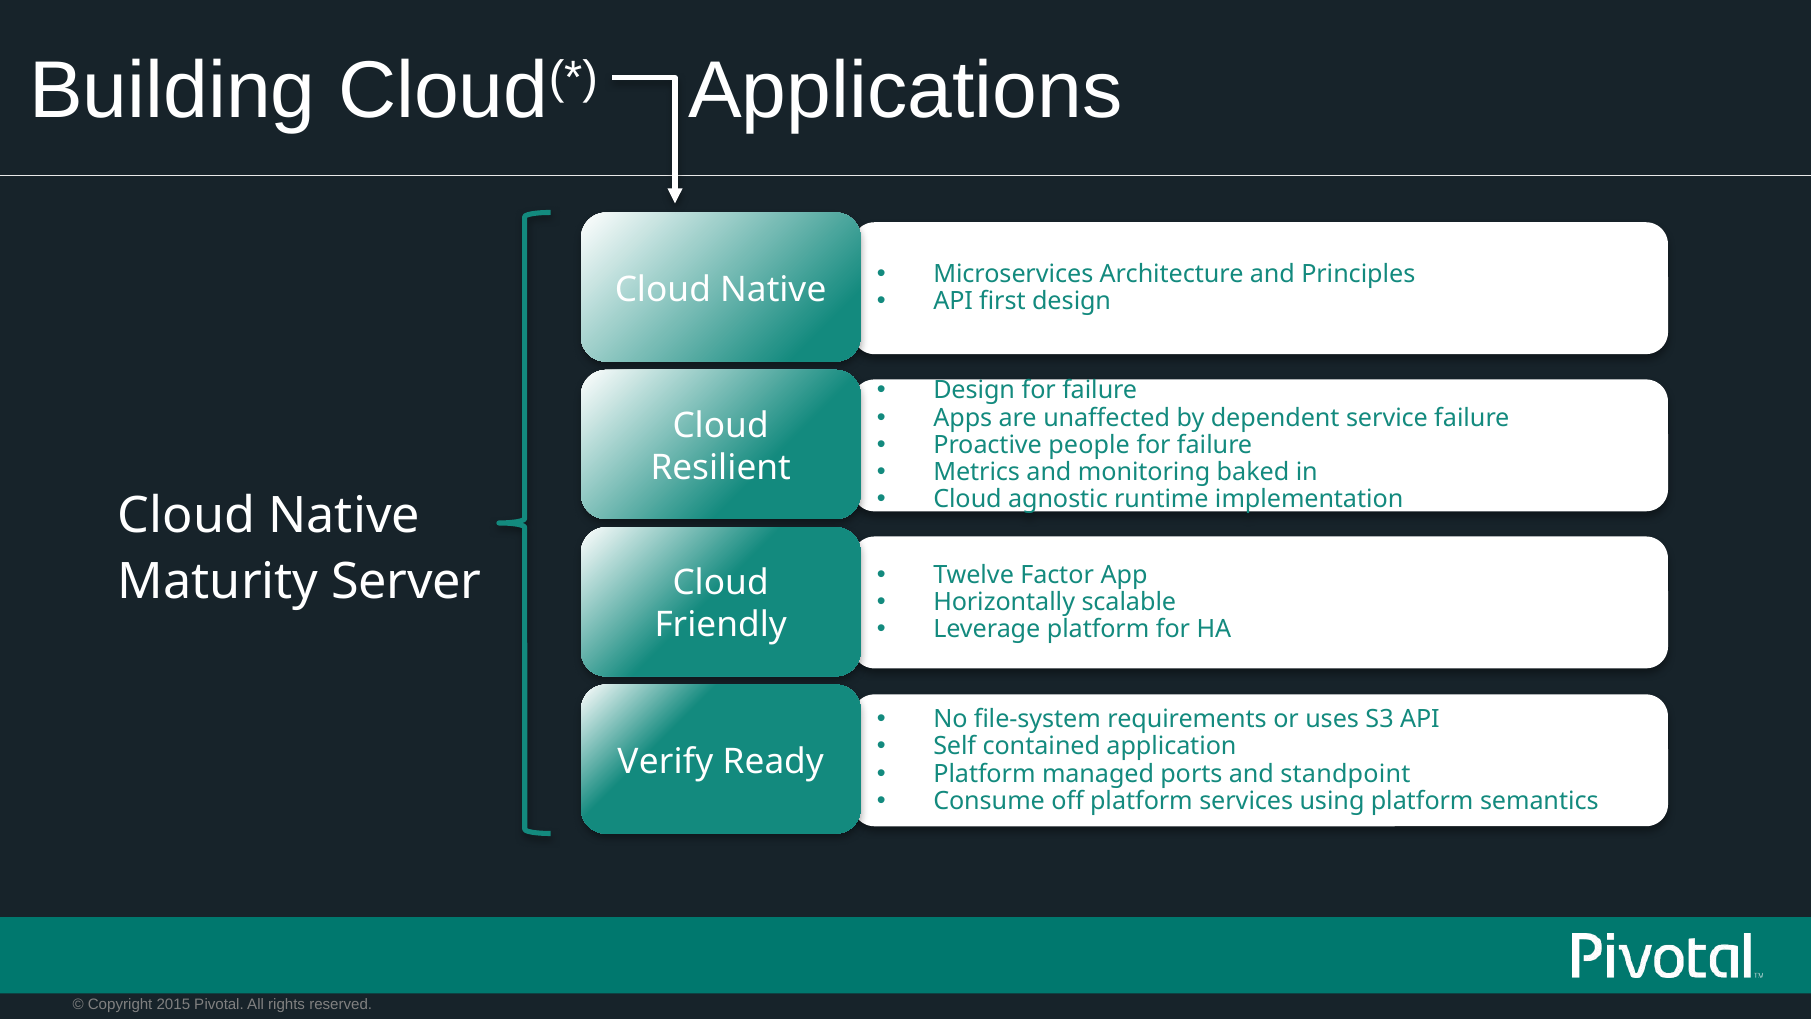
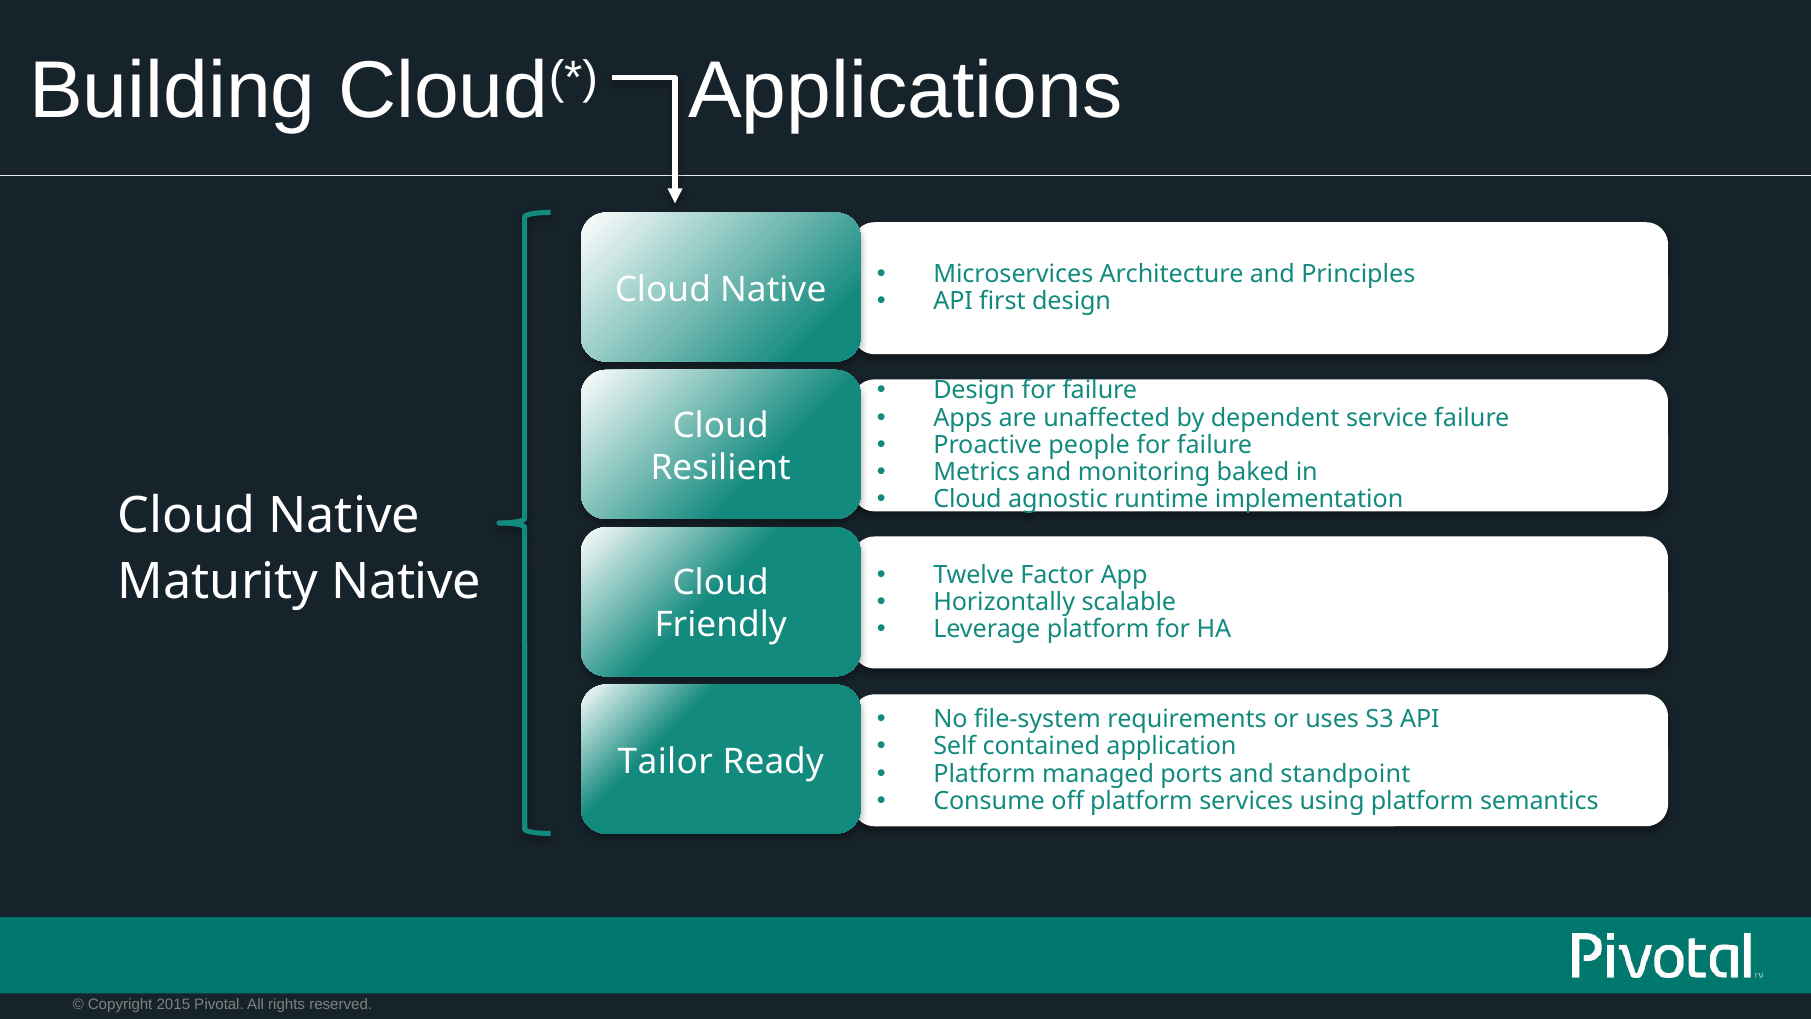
Maturity Server: Server -> Native
Verify: Verify -> Tailor
